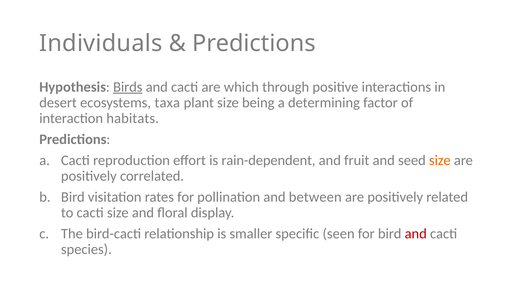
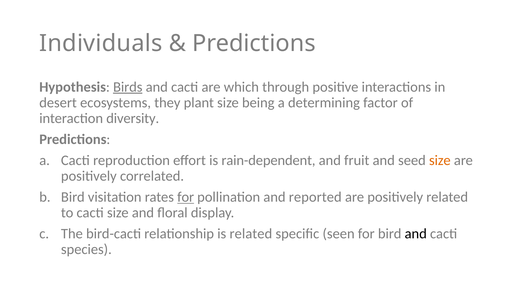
taxa: taxa -> they
habitats: habitats -> diversity
for at (186, 197) underline: none -> present
between: between -> reported
is smaller: smaller -> related
and at (416, 234) colour: red -> black
